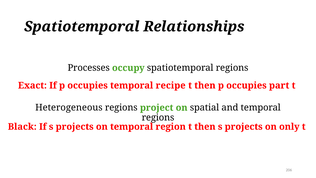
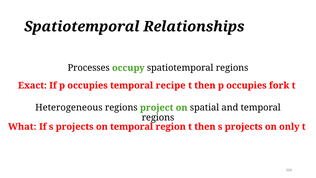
part: part -> fork
Black: Black -> What
